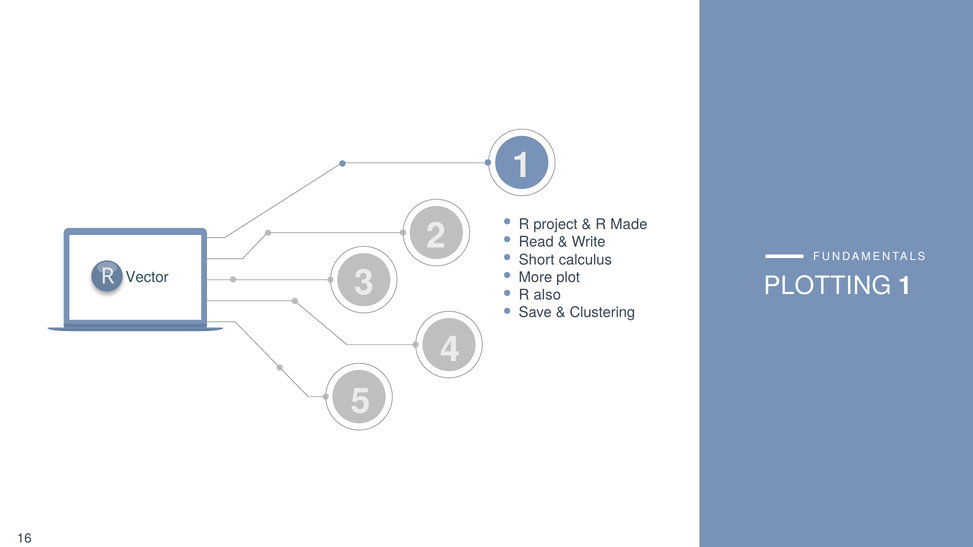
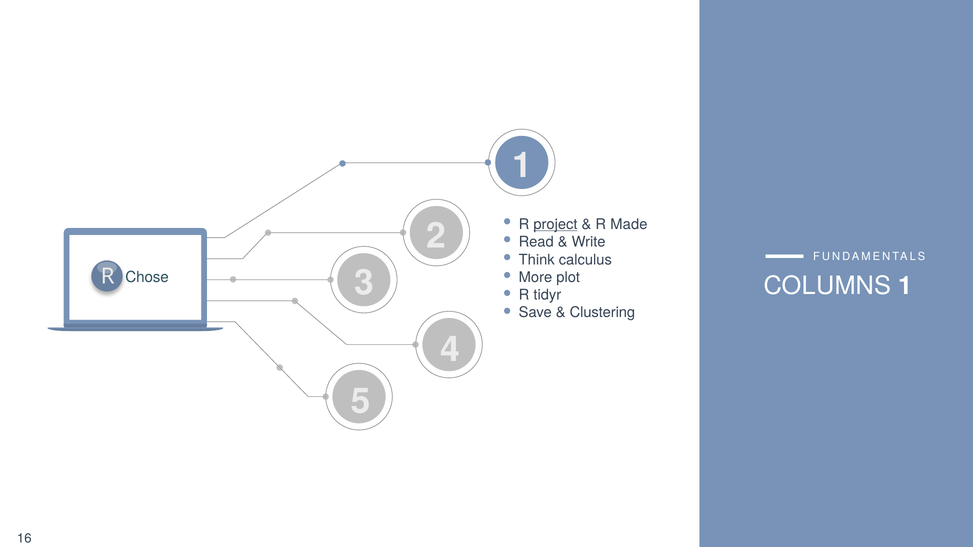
project underline: none -> present
Short: Short -> Think
Vector: Vector -> Chose
PLOTTING: PLOTTING -> COLUMNS
also: also -> tidyr
